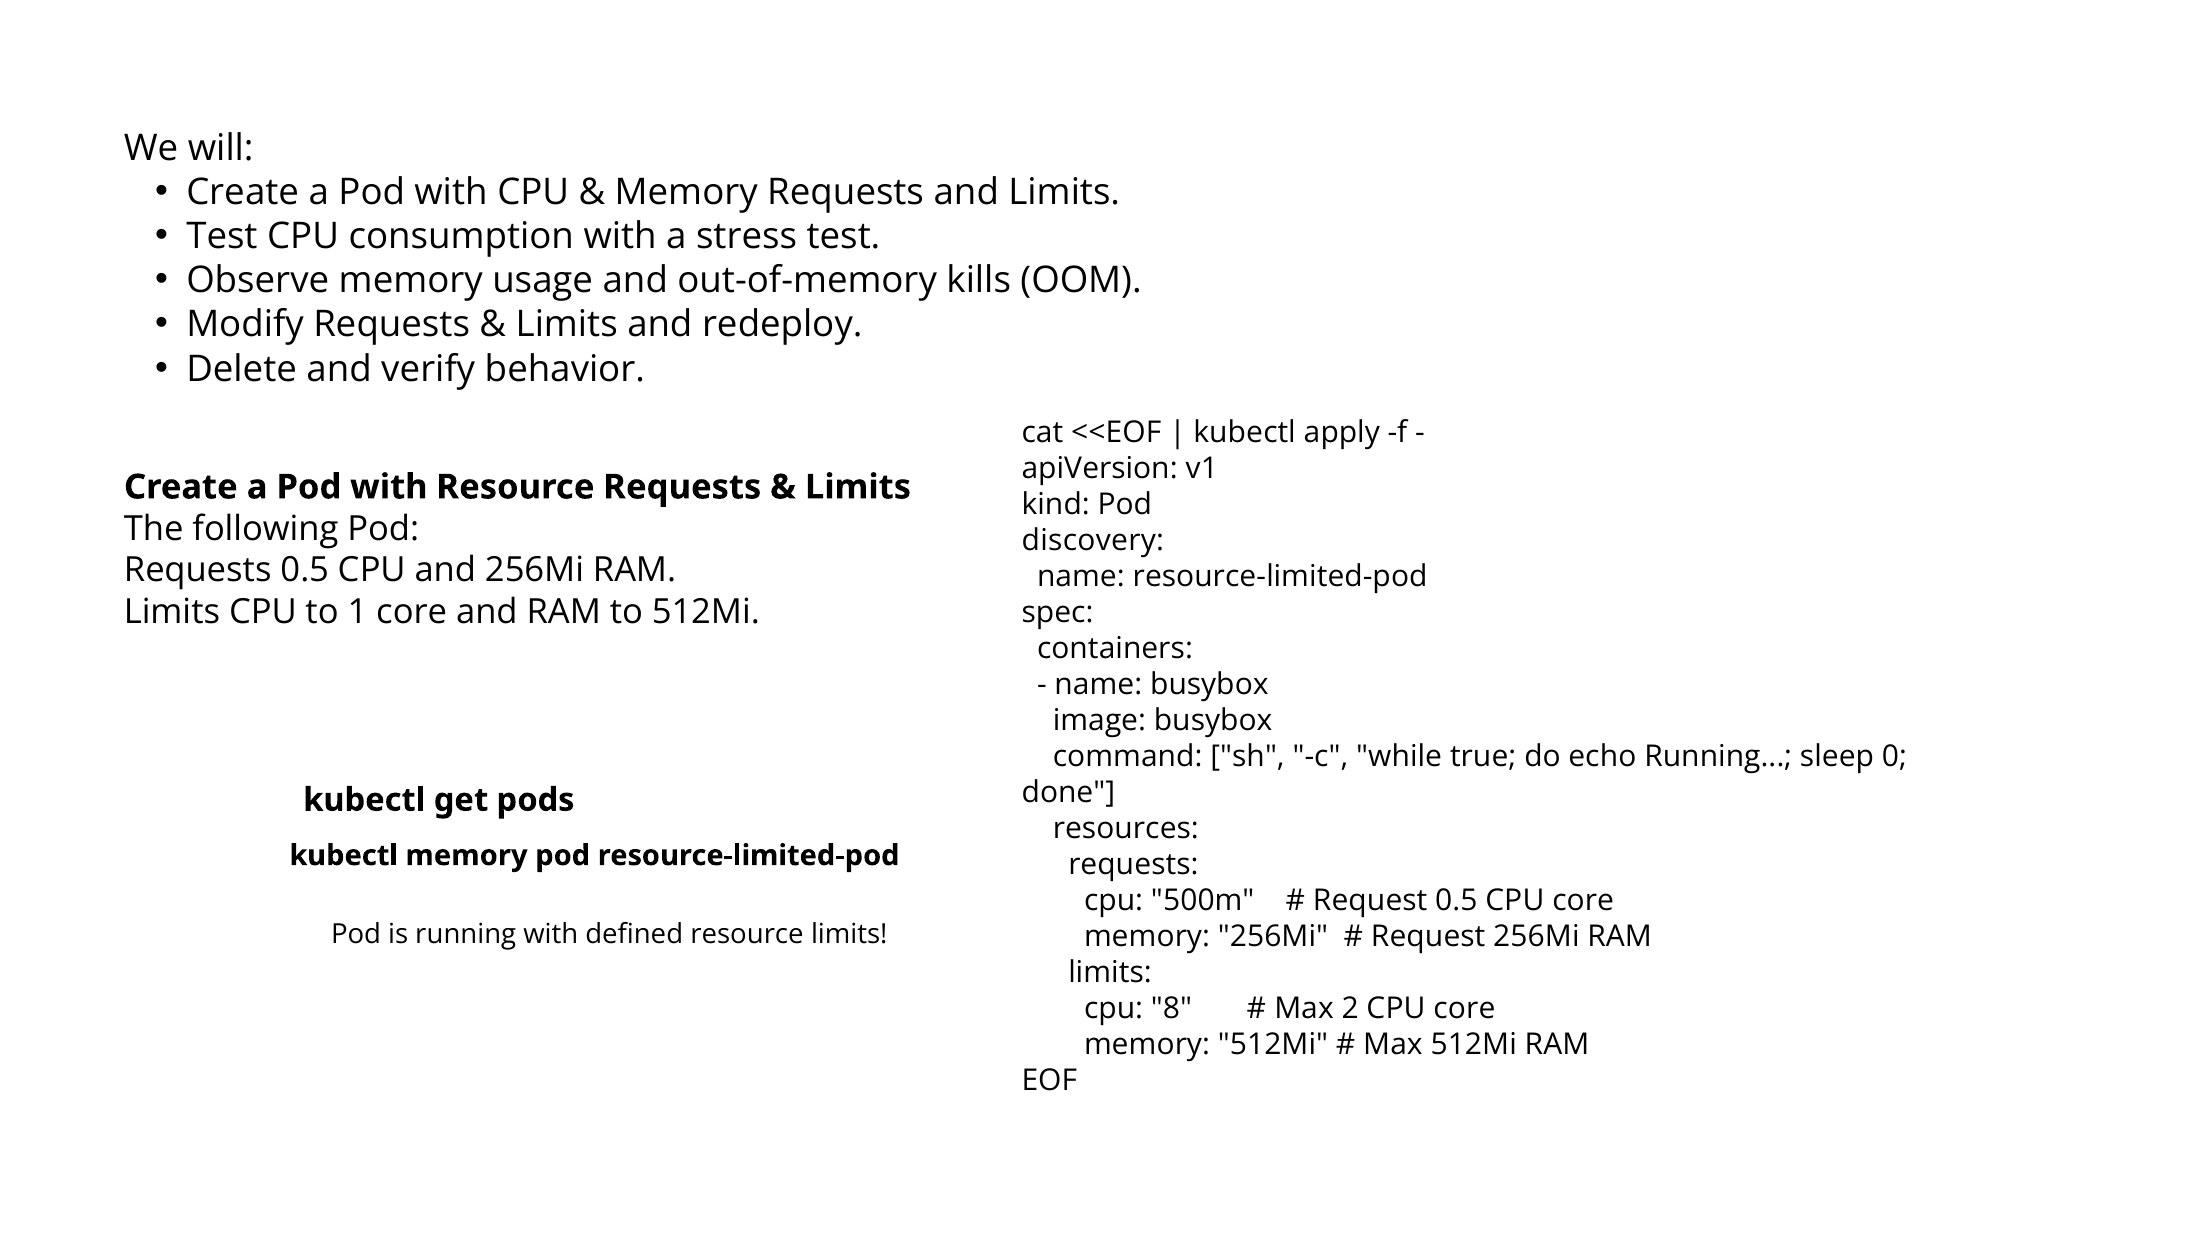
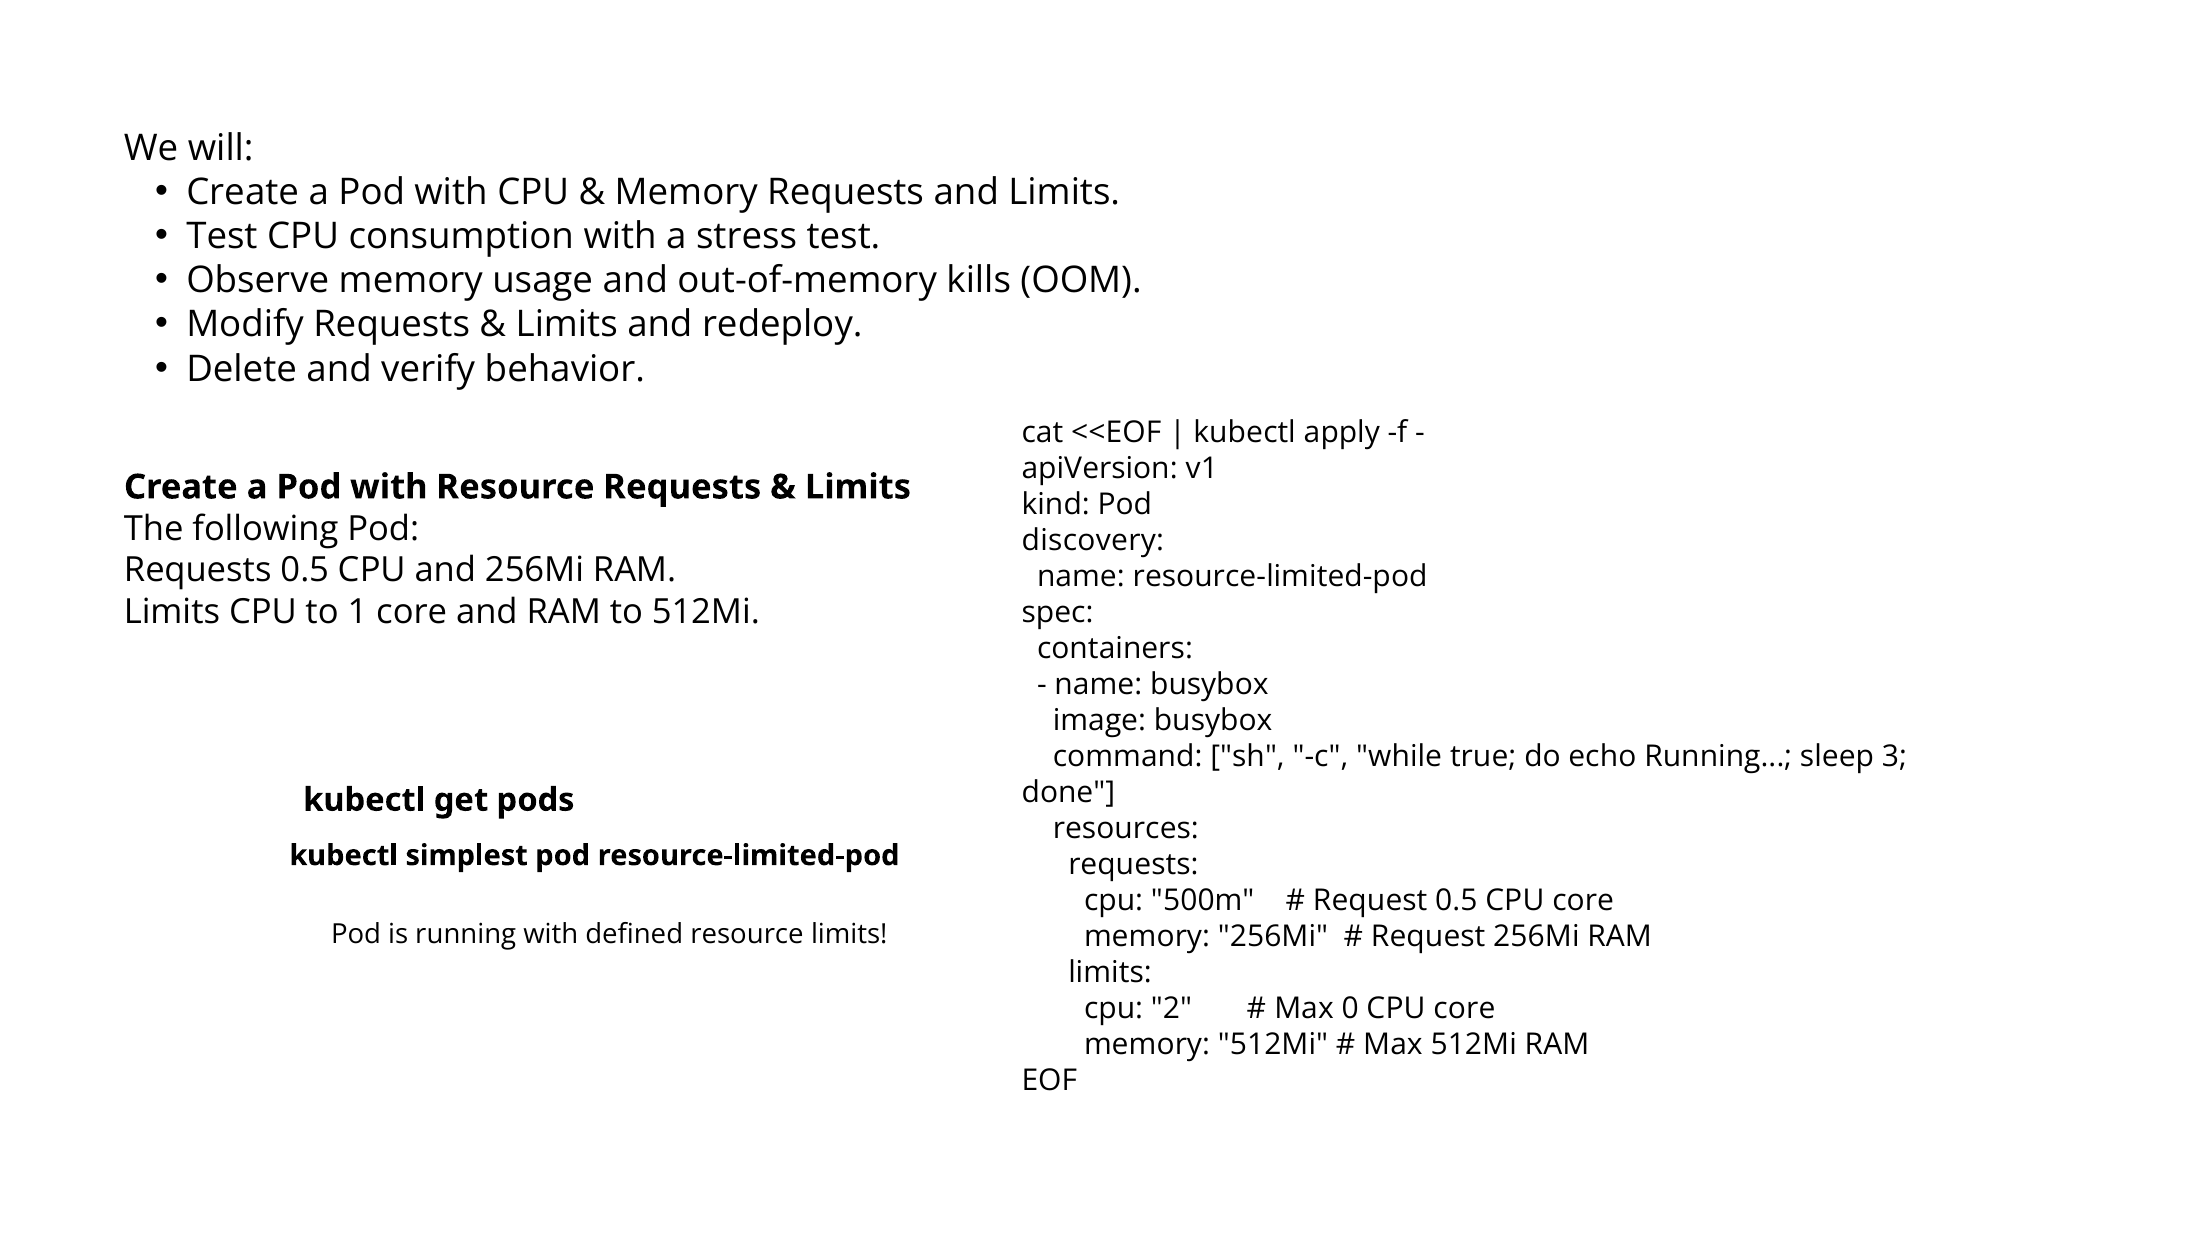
0: 0 -> 3
kubectl memory: memory -> simplest
8: 8 -> 2
2: 2 -> 0
